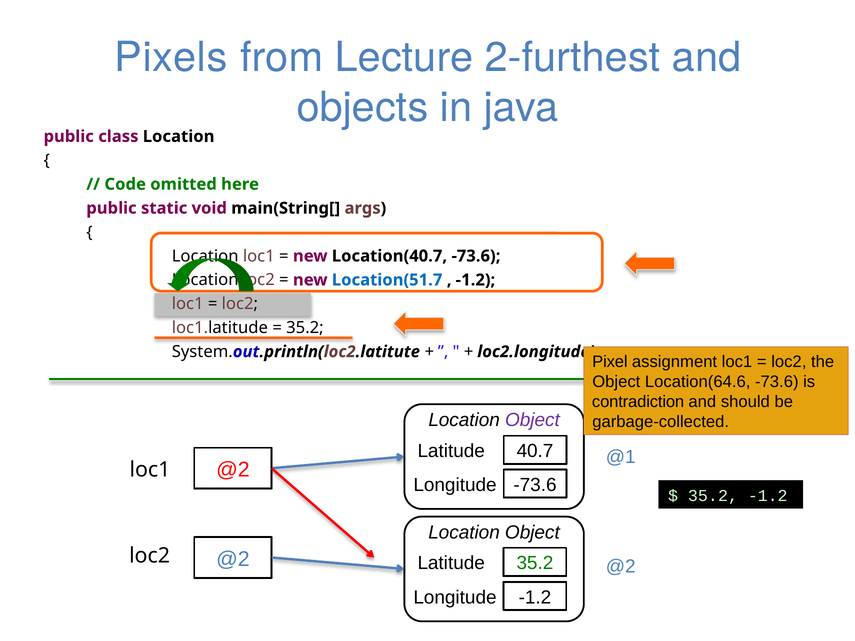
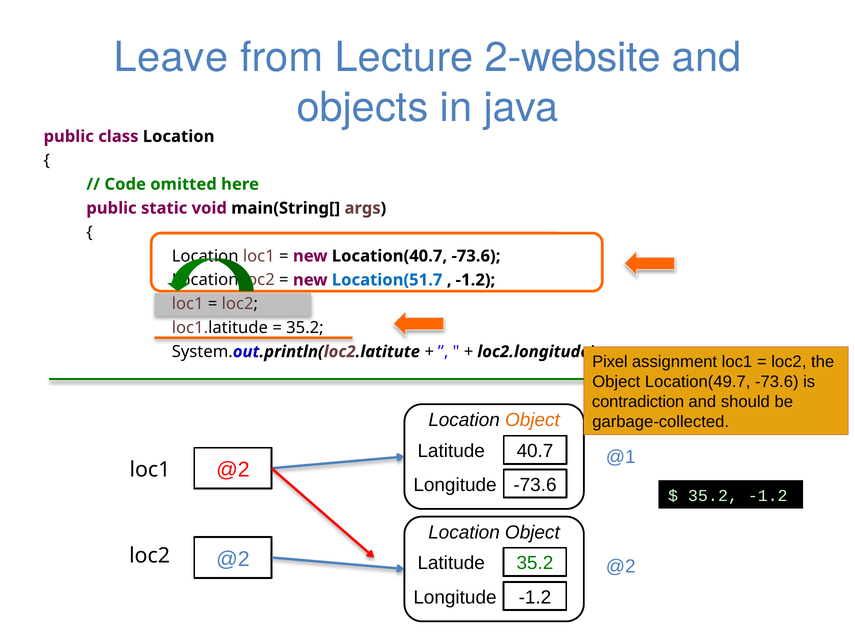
Pixels: Pixels -> Leave
2-furthest: 2-furthest -> 2-website
Location(64.6: Location(64.6 -> Location(49.7
Object at (532, 420) colour: purple -> orange
